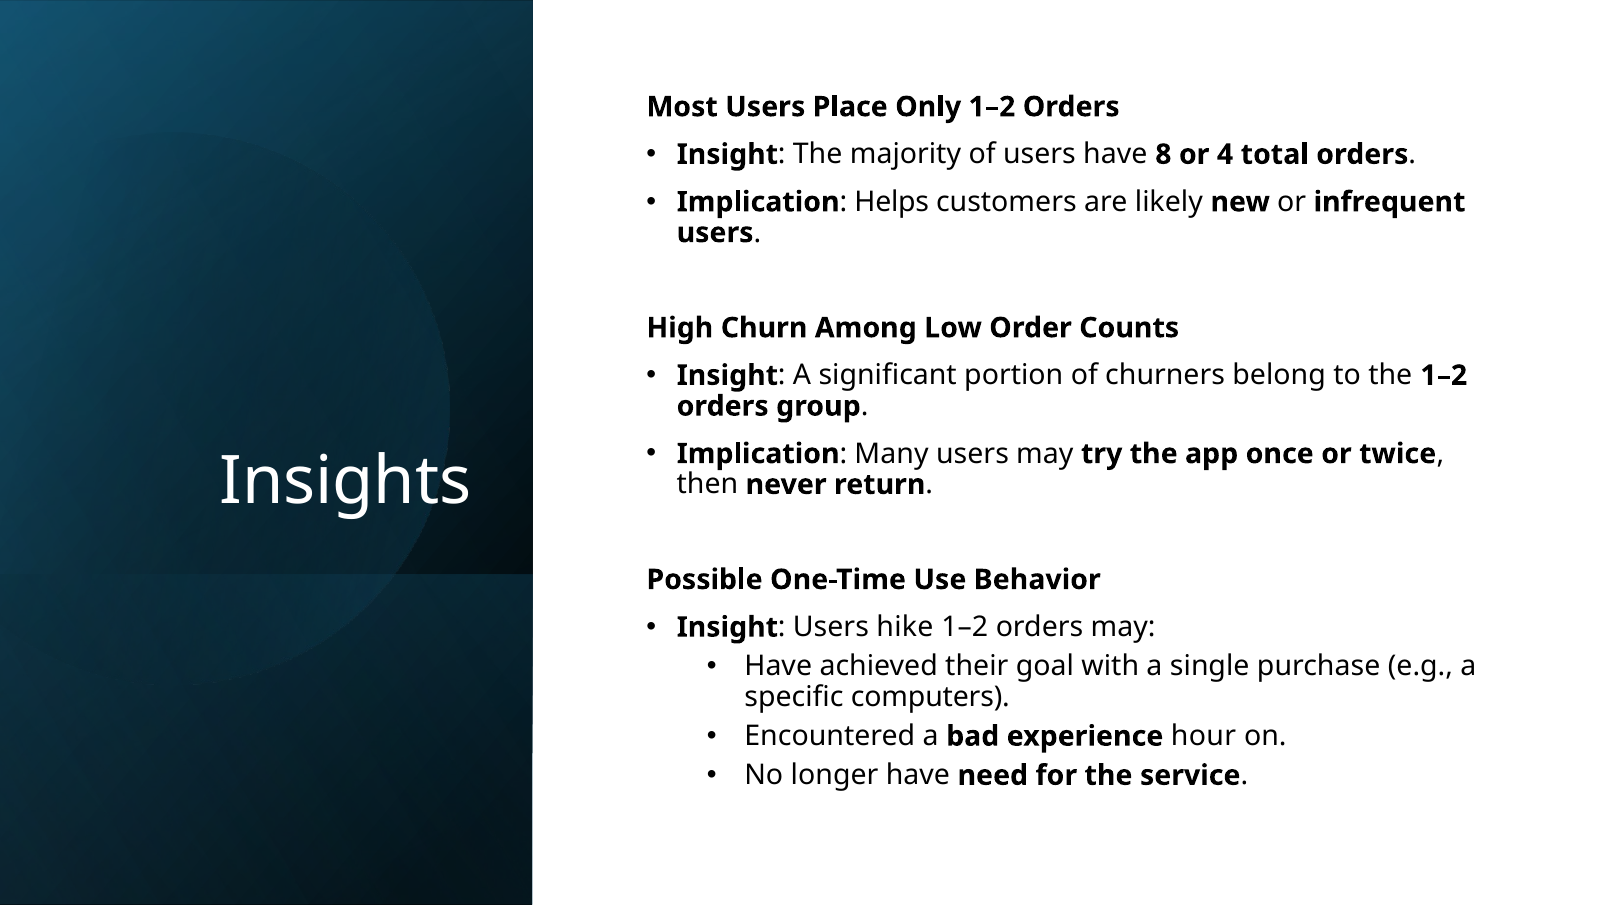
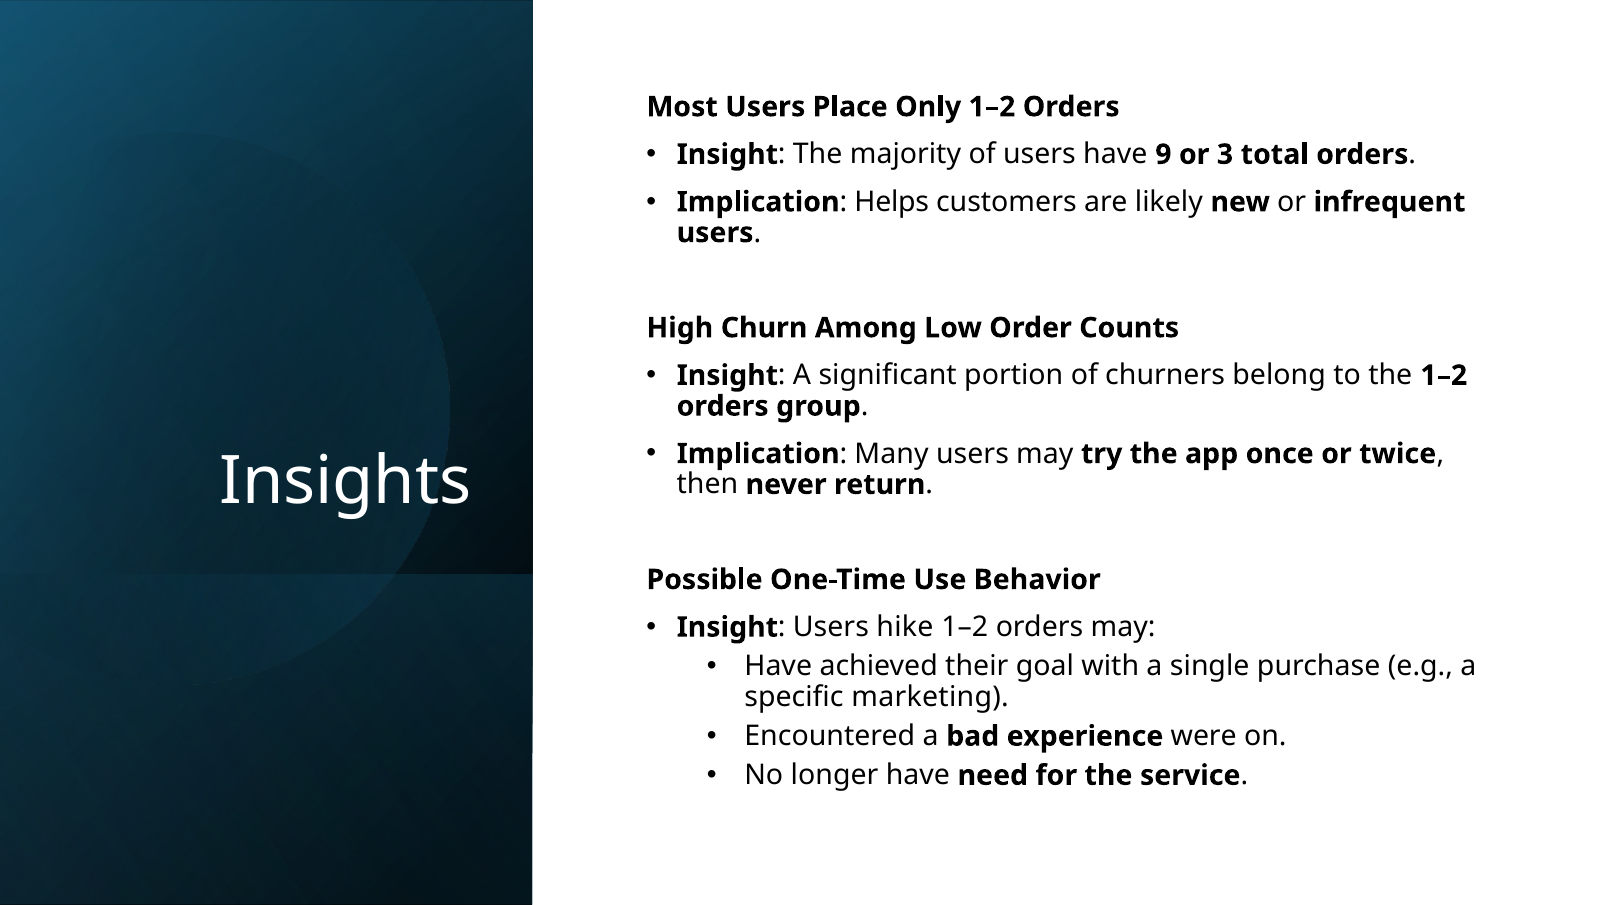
8: 8 -> 9
4: 4 -> 3
computers: computers -> marketing
hour: hour -> were
